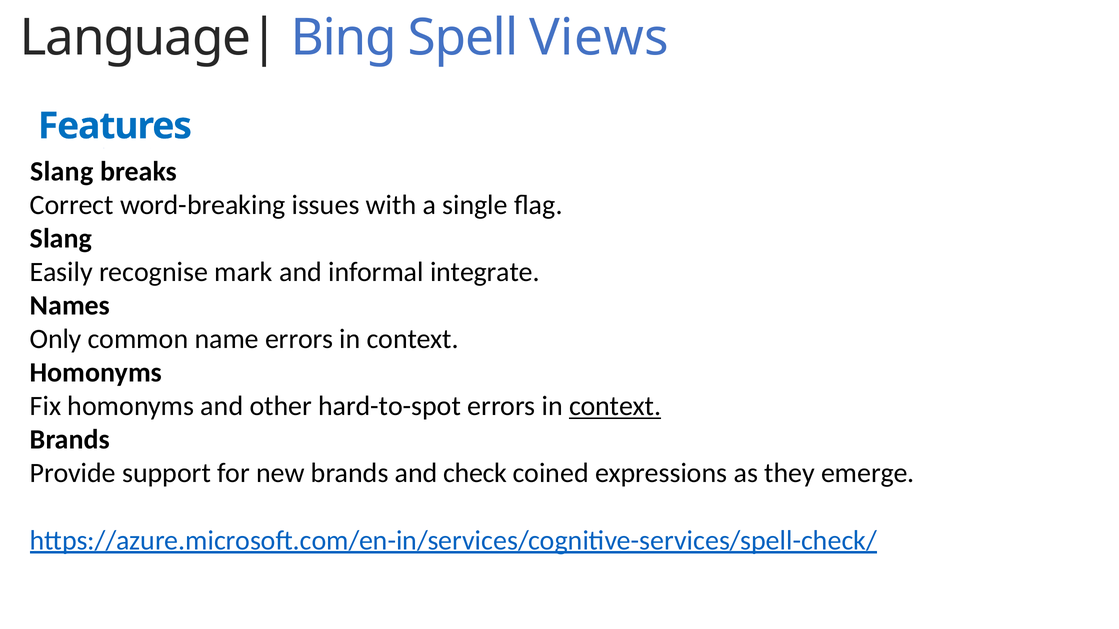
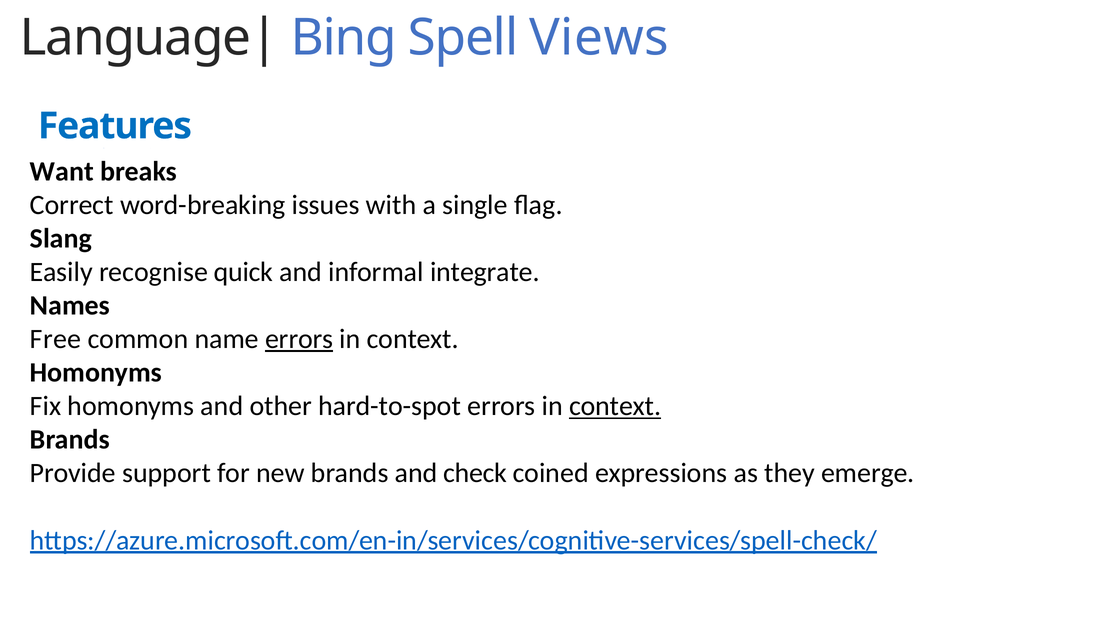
Slang at (62, 171): Slang -> Want
mark: mark -> quick
Only: Only -> Free
errors at (299, 339) underline: none -> present
